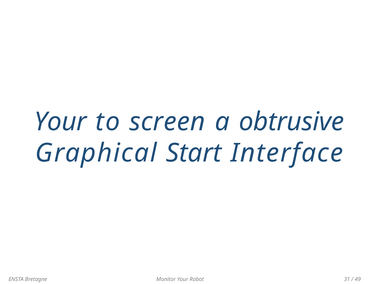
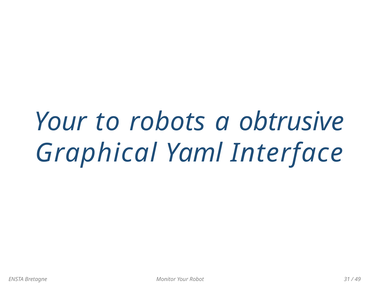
screen: screen -> robots
Start: Start -> Yaml
